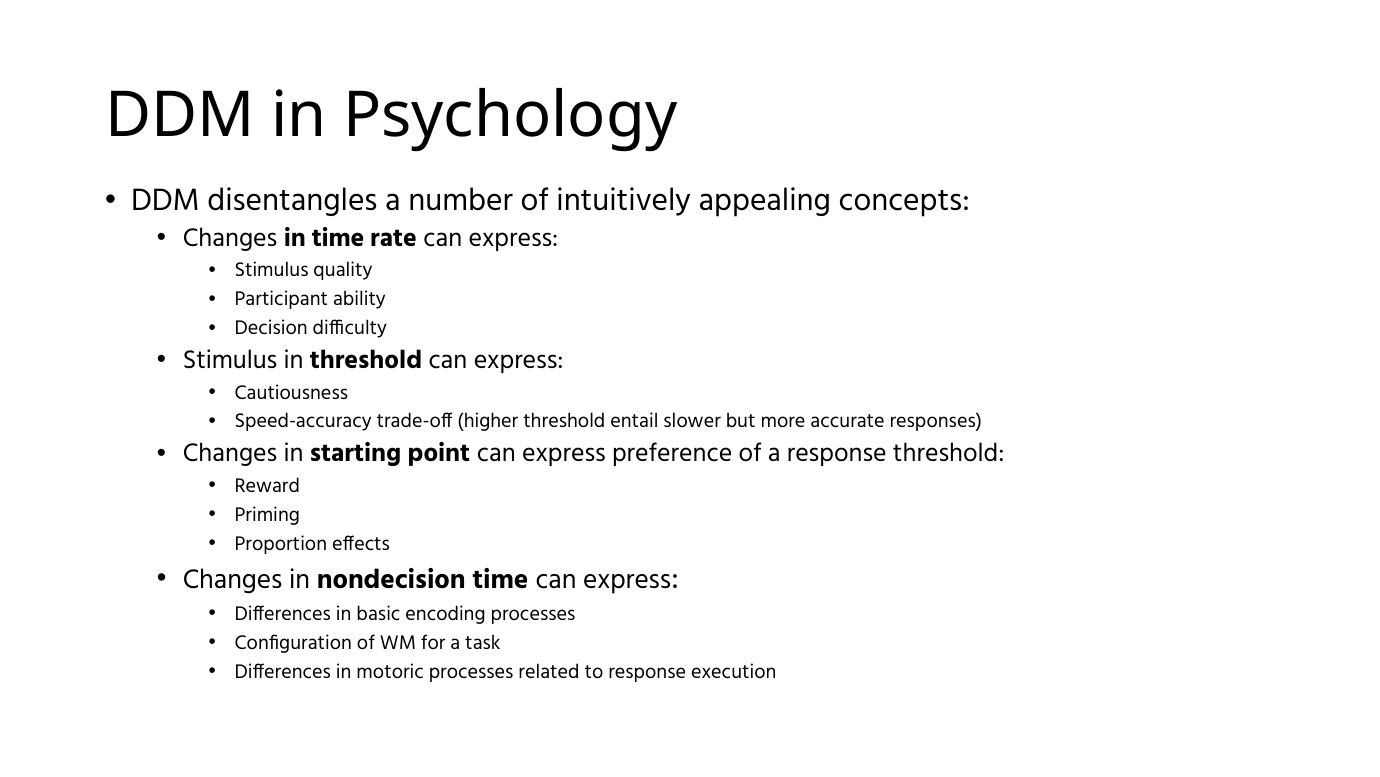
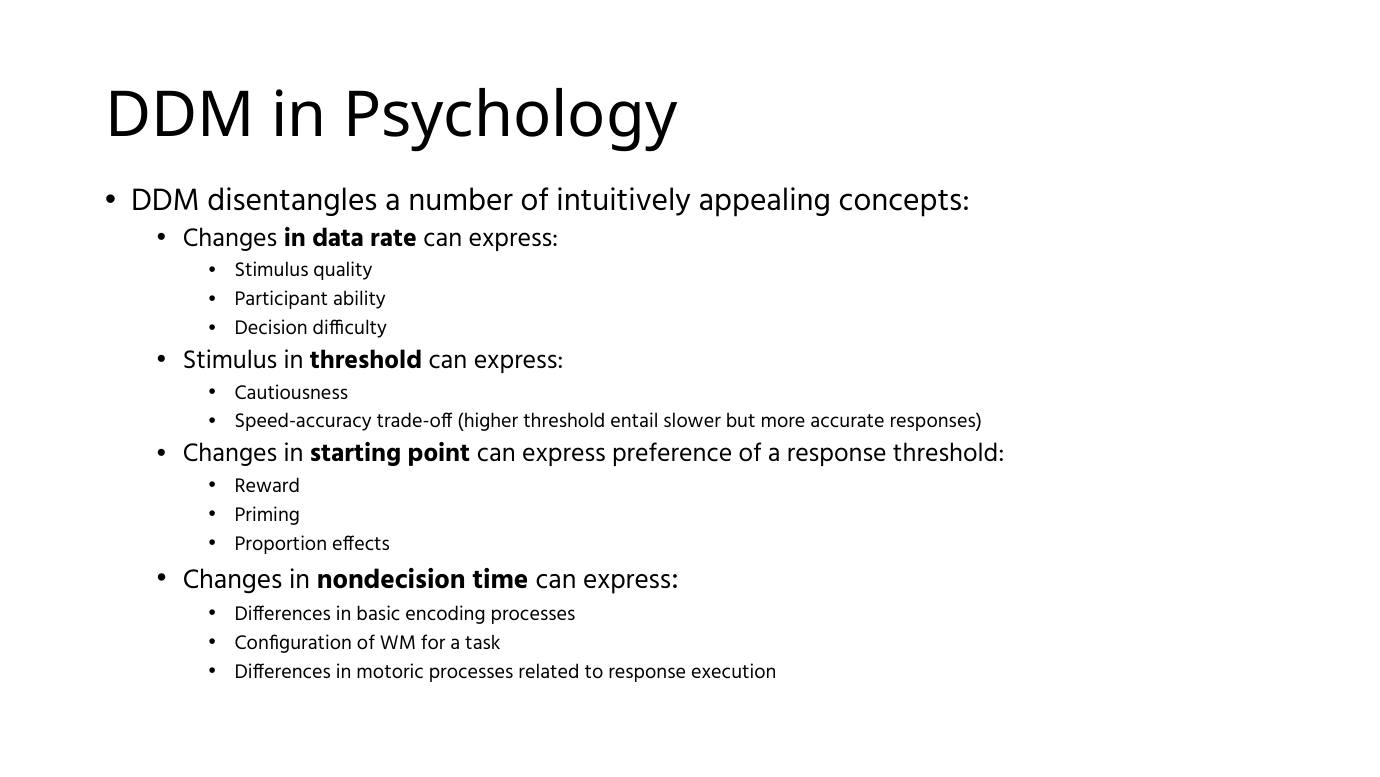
in time: time -> data
